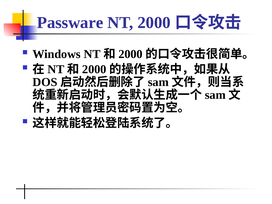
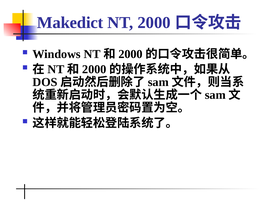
Passware: Passware -> Makedict
